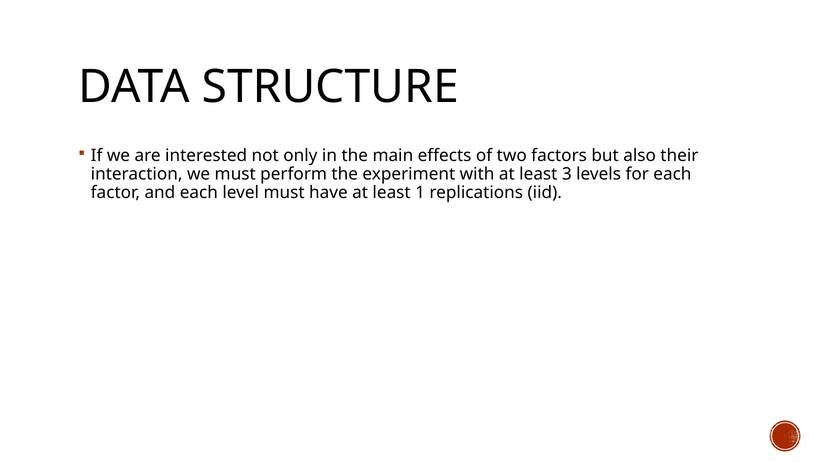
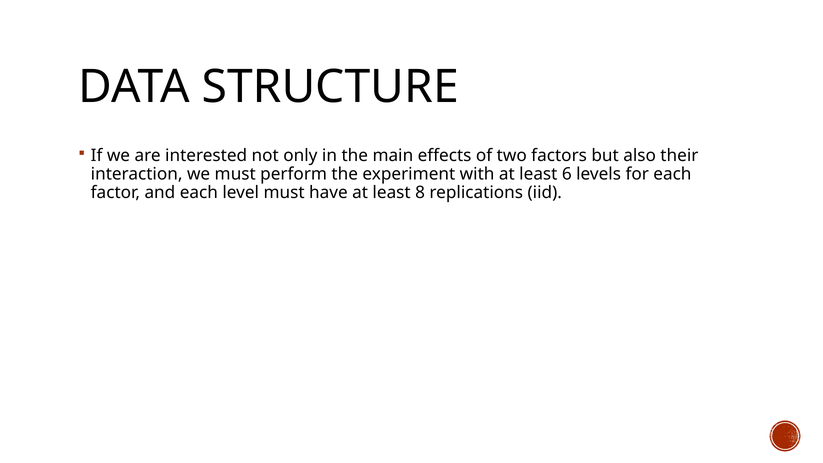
3: 3 -> 6
1: 1 -> 8
